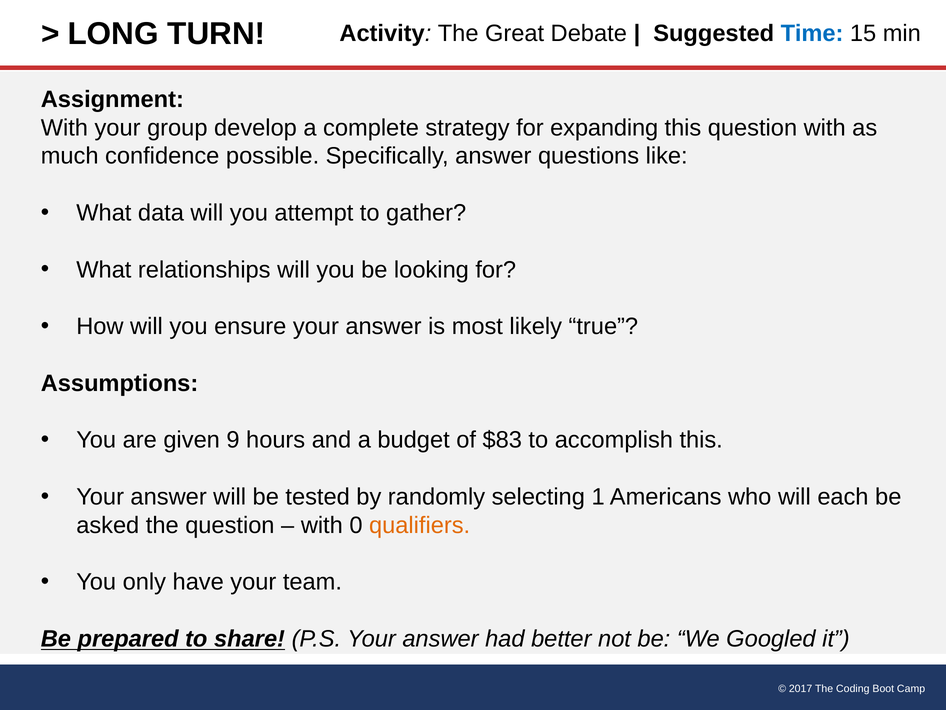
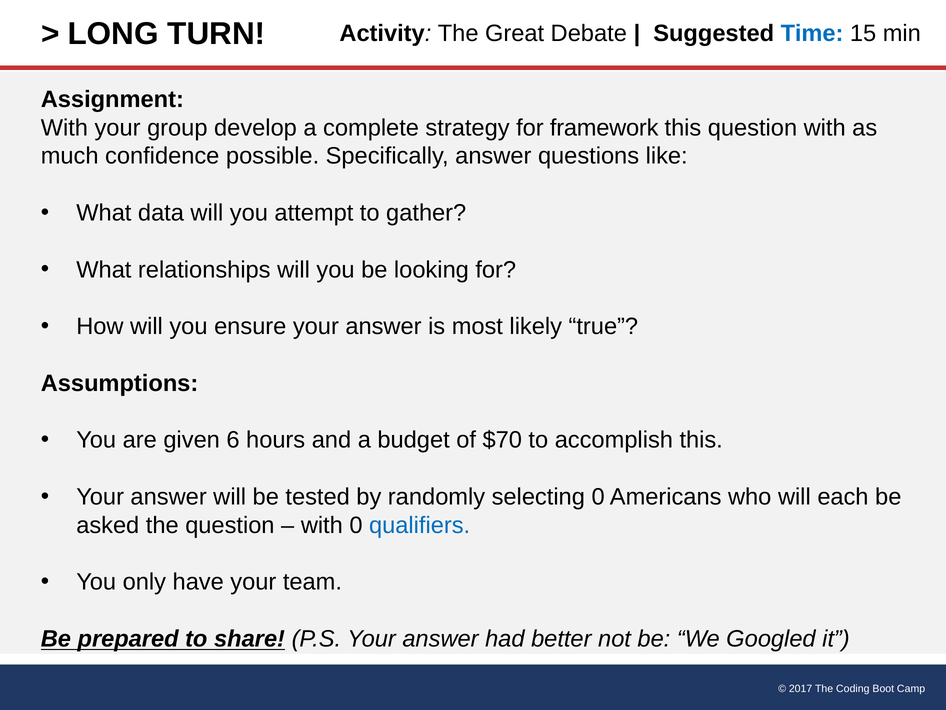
expanding: expanding -> framework
9: 9 -> 6
$83: $83 -> $70
selecting 1: 1 -> 0
qualifiers colour: orange -> blue
